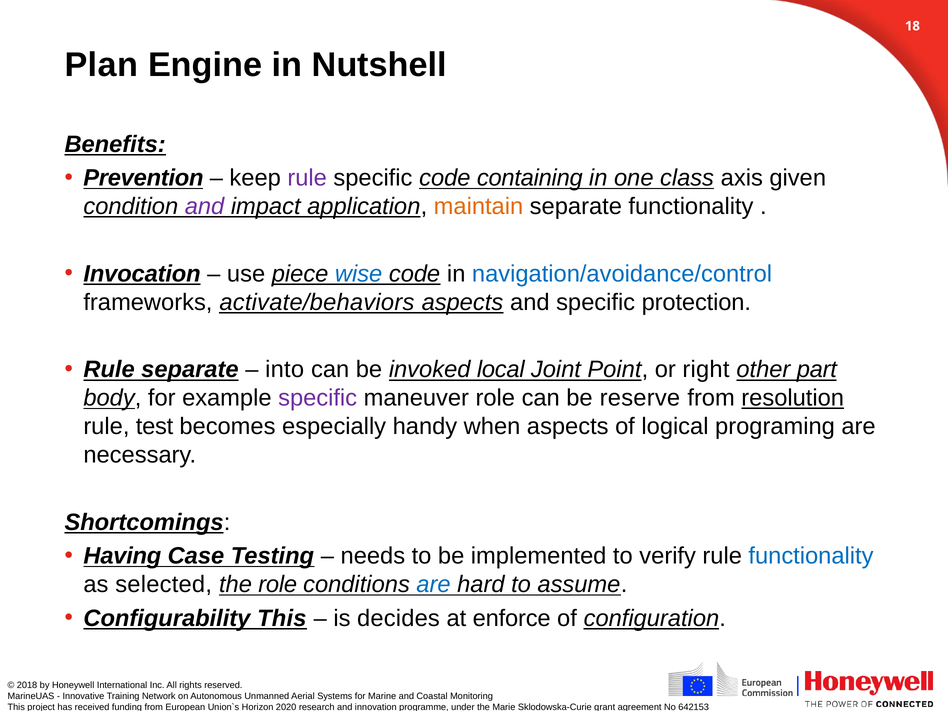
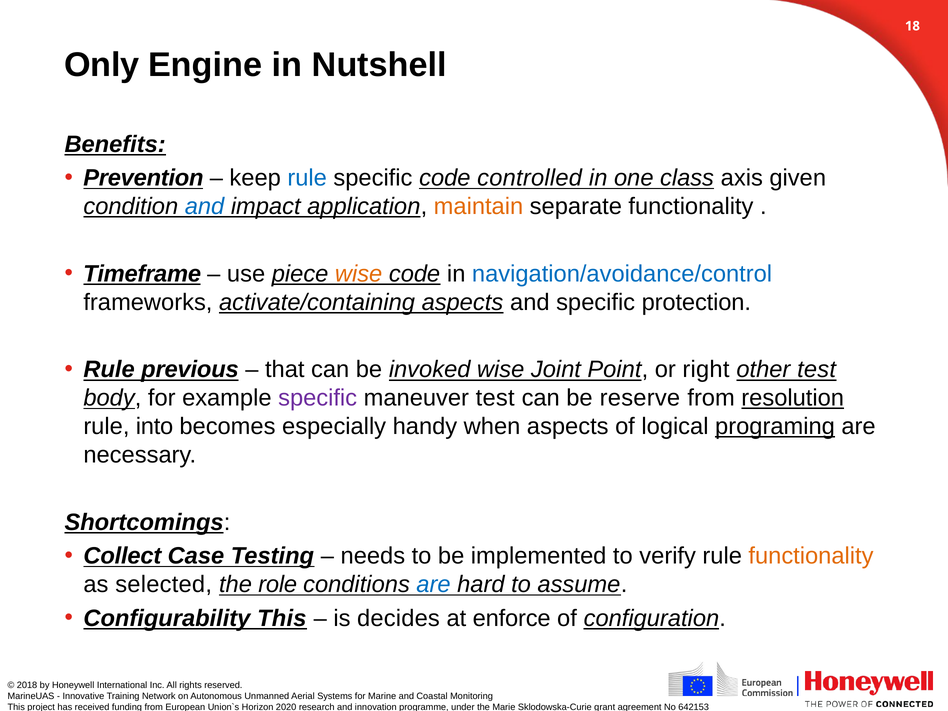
Plan: Plan -> Only
rule at (307, 178) colour: purple -> blue
containing: containing -> controlled
and at (205, 206) colour: purple -> blue
Invocation: Invocation -> Timeframe
wise at (359, 274) colour: blue -> orange
activate/behaviors: activate/behaviors -> activate/containing
Rule separate: separate -> previous
into: into -> that
invoked local: local -> wise
other part: part -> test
maneuver role: role -> test
test: test -> into
programing underline: none -> present
Having: Having -> Collect
functionality at (811, 556) colour: blue -> orange
